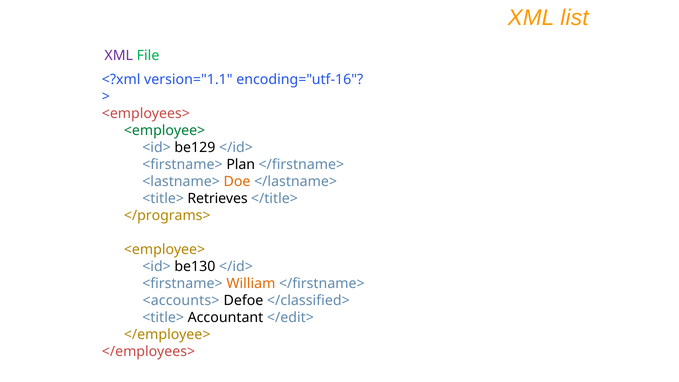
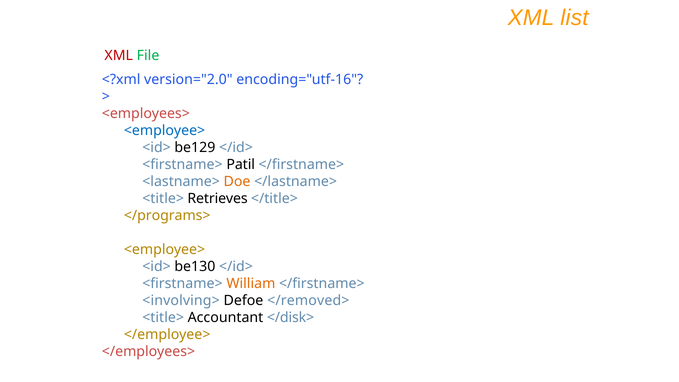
XML at (119, 56) colour: purple -> red
version="1.1: version="1.1 -> version="2.0
<employee> at (165, 131) colour: green -> blue
Plan: Plan -> Patil
<accounts>: <accounts> -> <involving>
</classified>: </classified> -> </removed>
</edit>: </edit> -> </disk>
